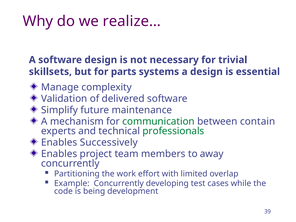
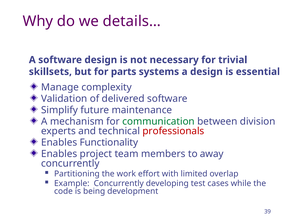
realize…: realize… -> details…
contain: contain -> division
professionals colour: green -> red
Successively: Successively -> Functionality
